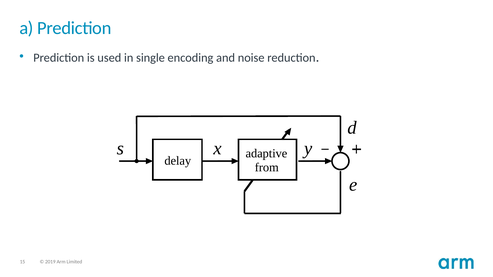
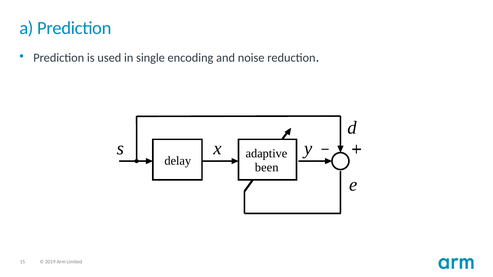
from: from -> been
